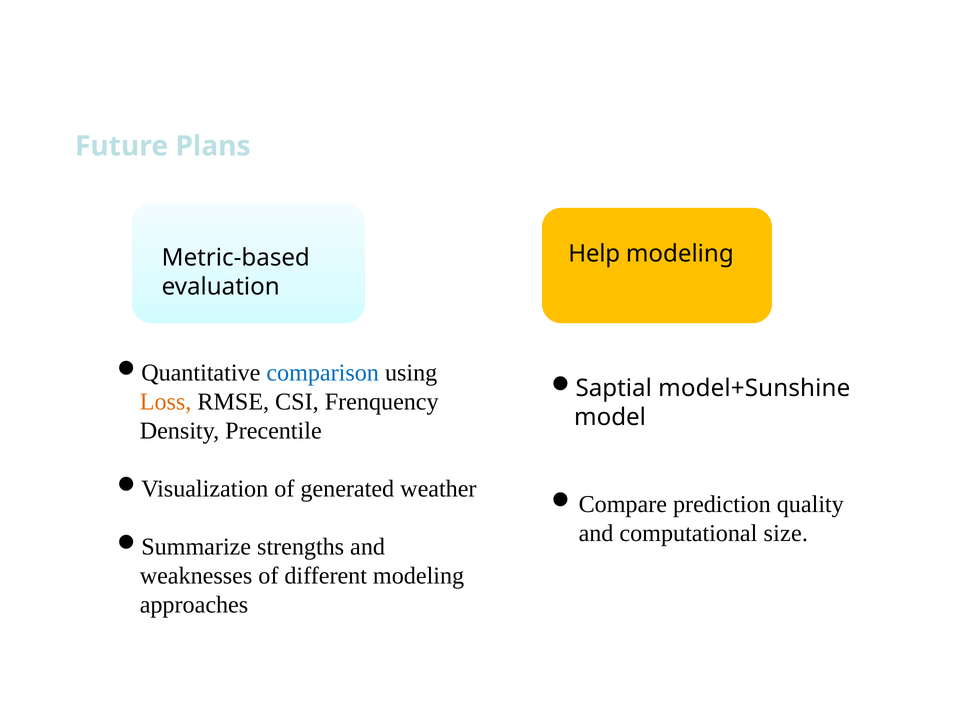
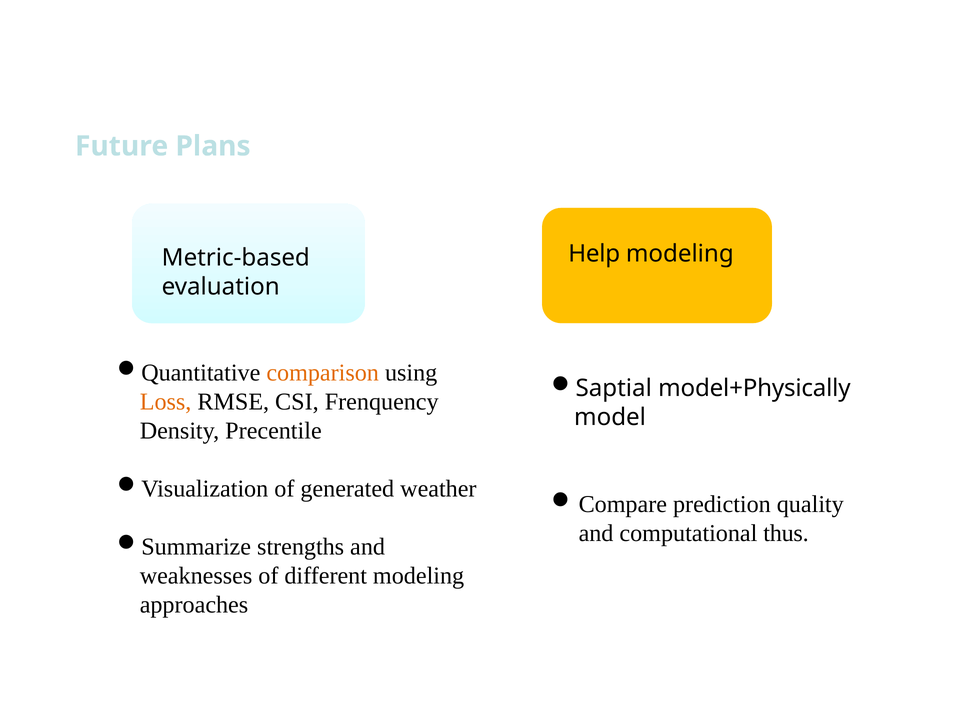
comparison colour: blue -> orange
model+Sunshine: model+Sunshine -> model+Physically
size: size -> thus
